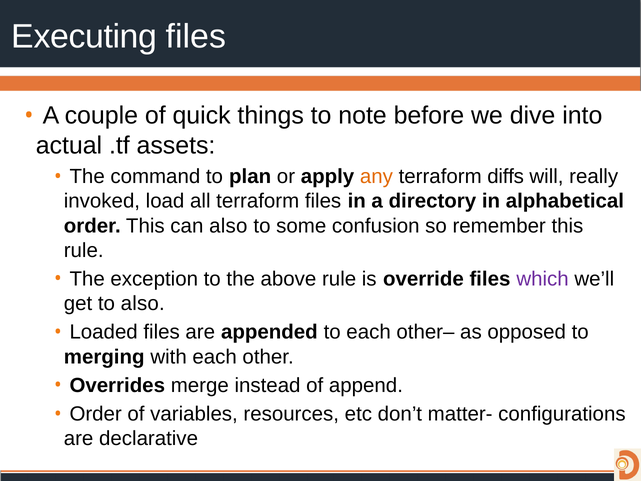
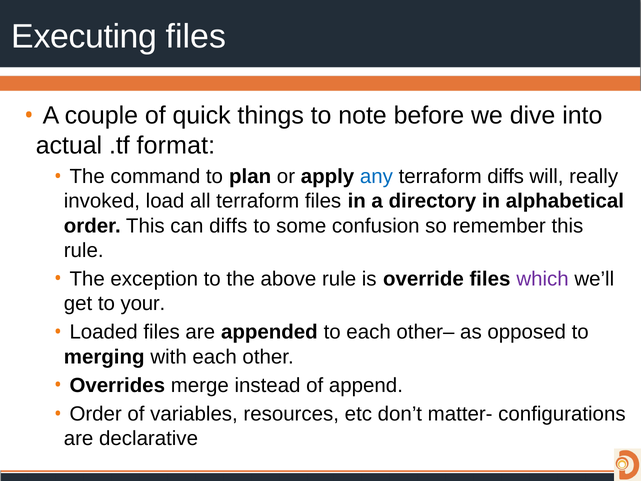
assets: assets -> format
any colour: orange -> blue
can also: also -> diffs
to also: also -> your
